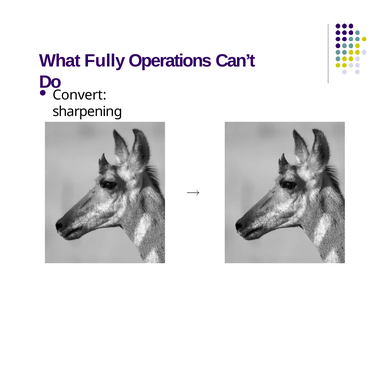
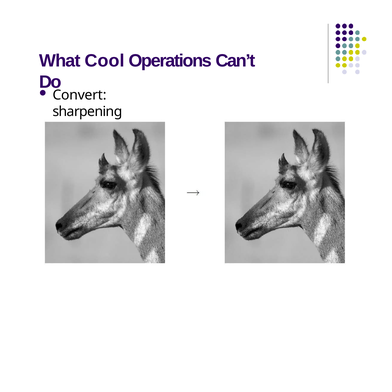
Fully: Fully -> Cool
